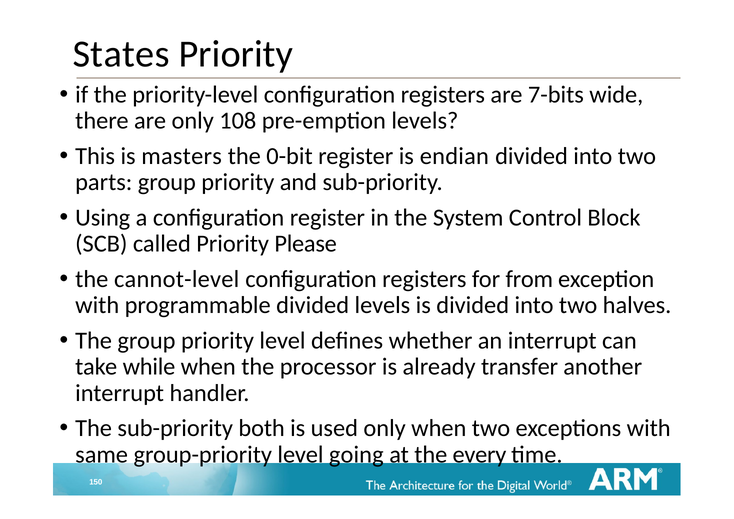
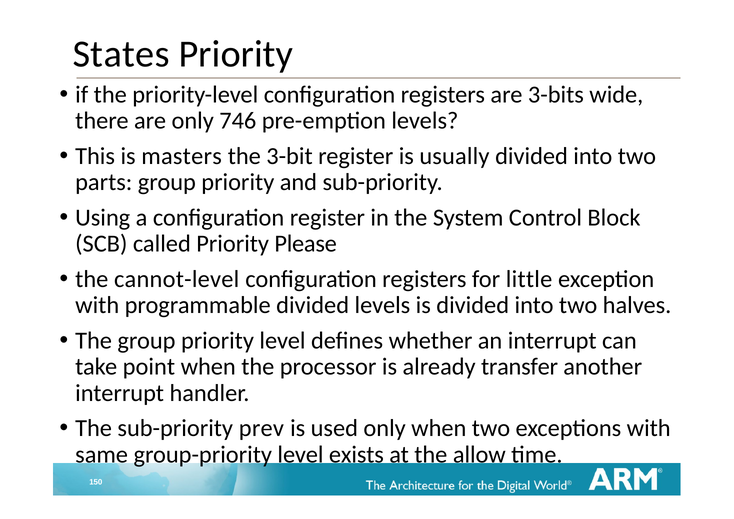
7-bits: 7-bits -> 3-bits
108: 108 -> 746
0-bit: 0-bit -> 3-bit
endian: endian -> usually
from: from -> little
while: while -> point
both: both -> prev
going: going -> exists
every: every -> allow
